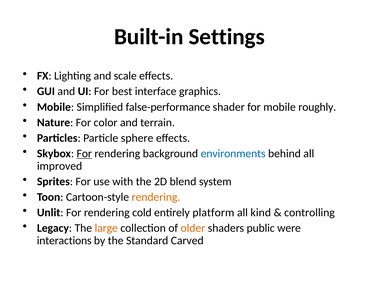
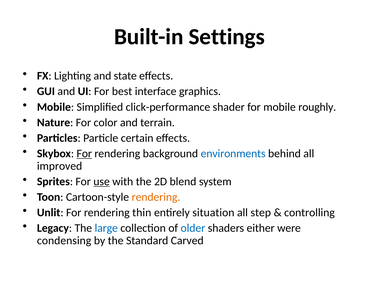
scale: scale -> state
false-performance: false-performance -> click-performance
sphere: sphere -> certain
use underline: none -> present
cold: cold -> thin
platform: platform -> situation
kind: kind -> step
large colour: orange -> blue
older colour: orange -> blue
public: public -> either
interactions: interactions -> condensing
